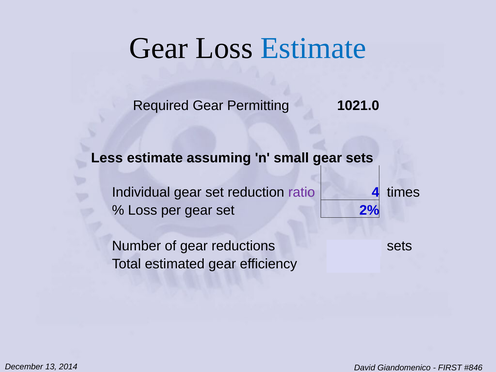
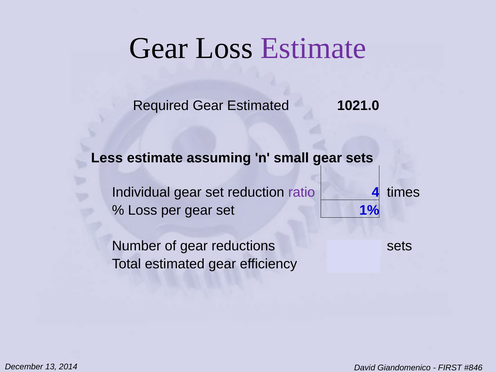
Estimate at (313, 48) colour: blue -> purple
Gear Permitting: Permitting -> Estimated
2%: 2% -> 1%
